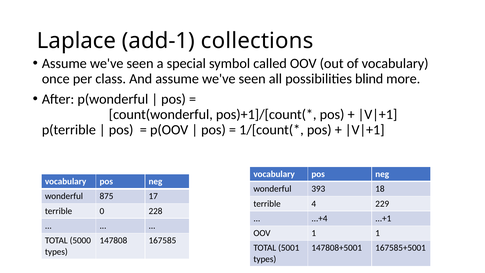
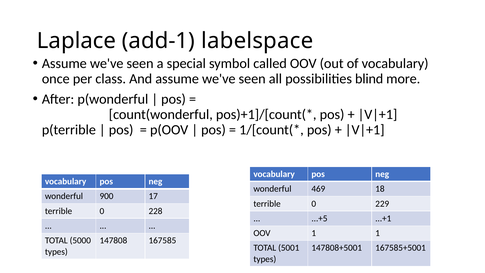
collections: collections -> labelspace
393: 393 -> 469
875: 875 -> 900
4 at (314, 204): 4 -> 0
...+4: ...+4 -> ...+5
